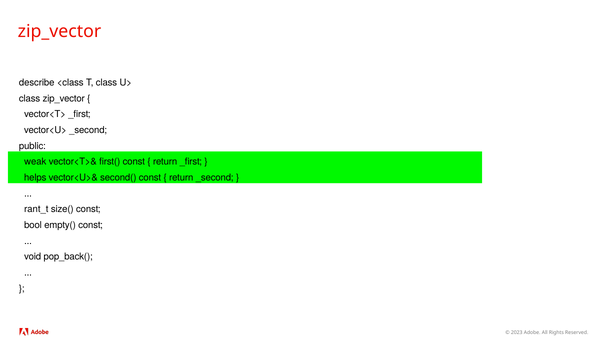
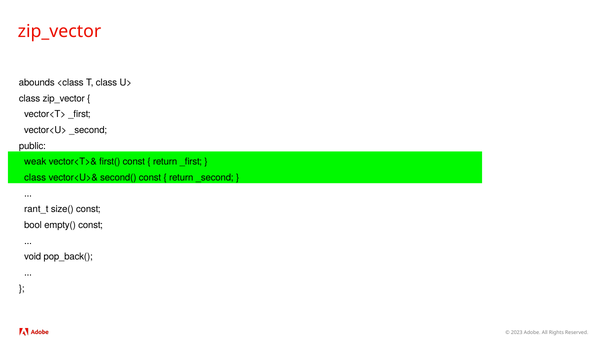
describe: describe -> abounds
helps at (35, 177): helps -> class
